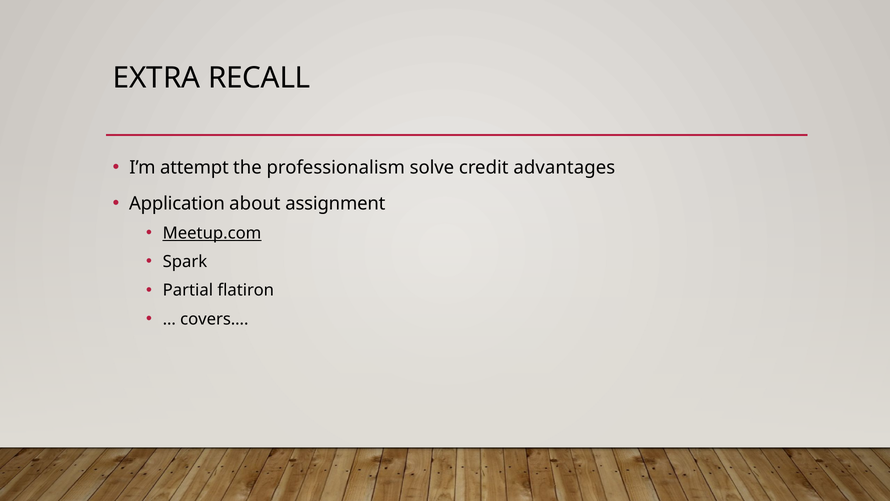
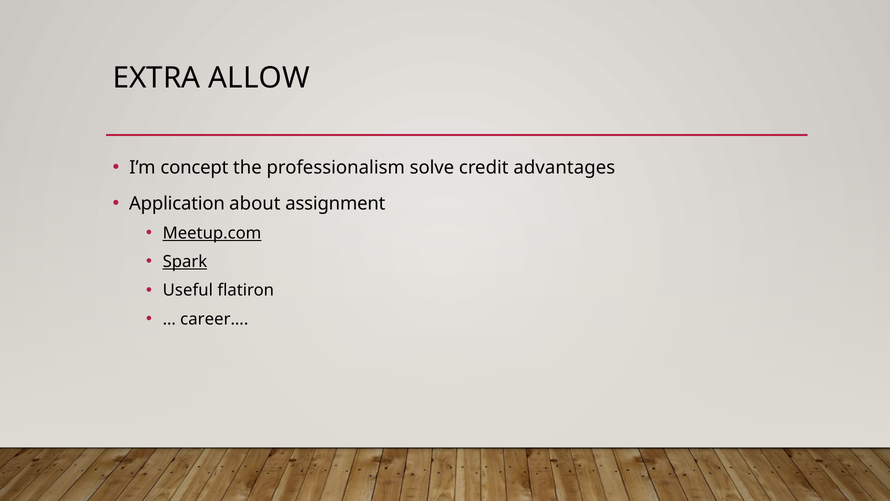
RECALL: RECALL -> ALLOW
attempt: attempt -> concept
Spark underline: none -> present
Partial: Partial -> Useful
covers…: covers… -> career…
